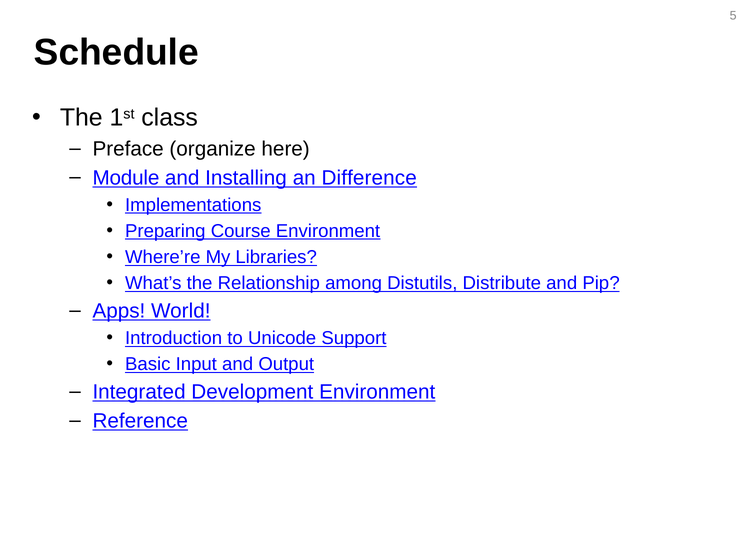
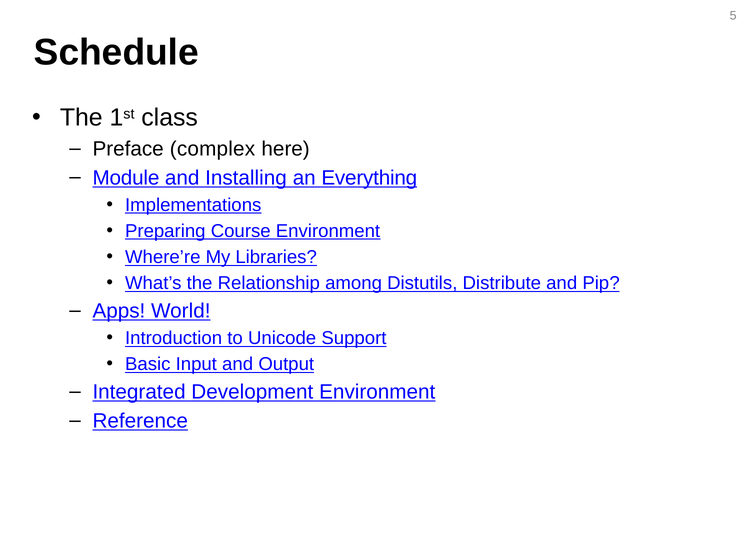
organize: organize -> complex
Difference: Difference -> Everything
